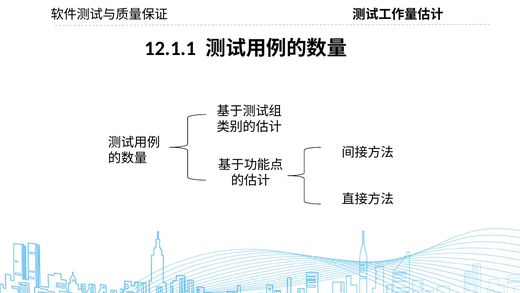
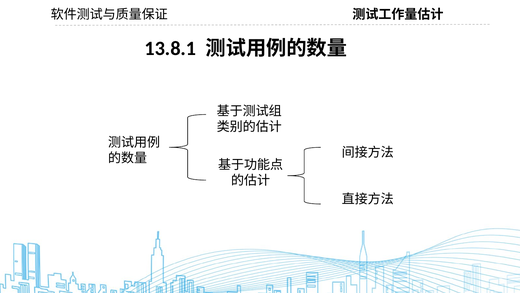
12.1.1: 12.1.1 -> 13.8.1
